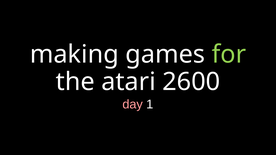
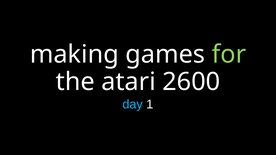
day colour: pink -> light blue
